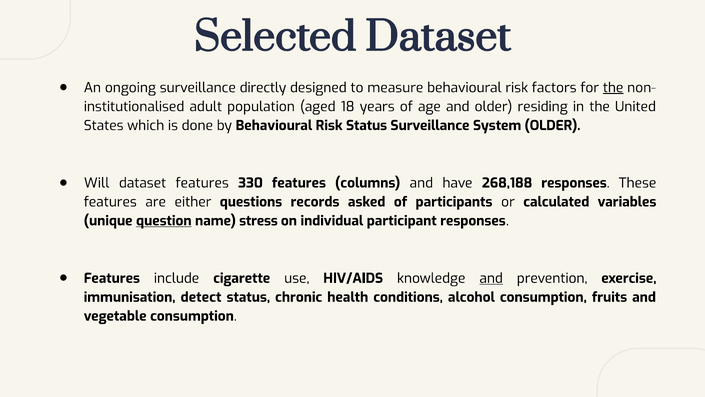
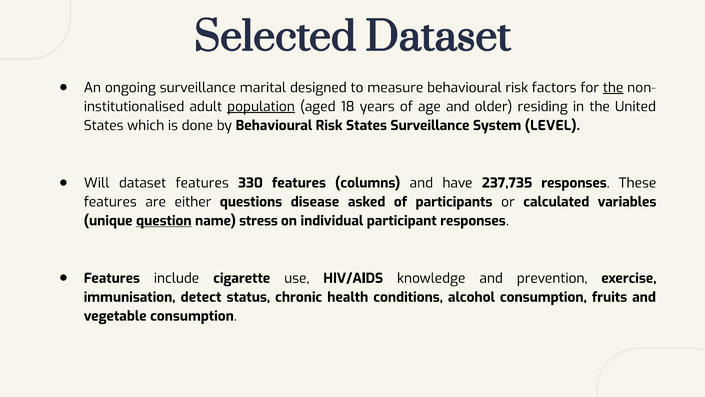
directly: directly -> marital
population underline: none -> present
Risk Status: Status -> States
System OLDER: OLDER -> LEVEL
268,188: 268,188 -> 237,735
records: records -> disease
and at (491, 278) underline: present -> none
